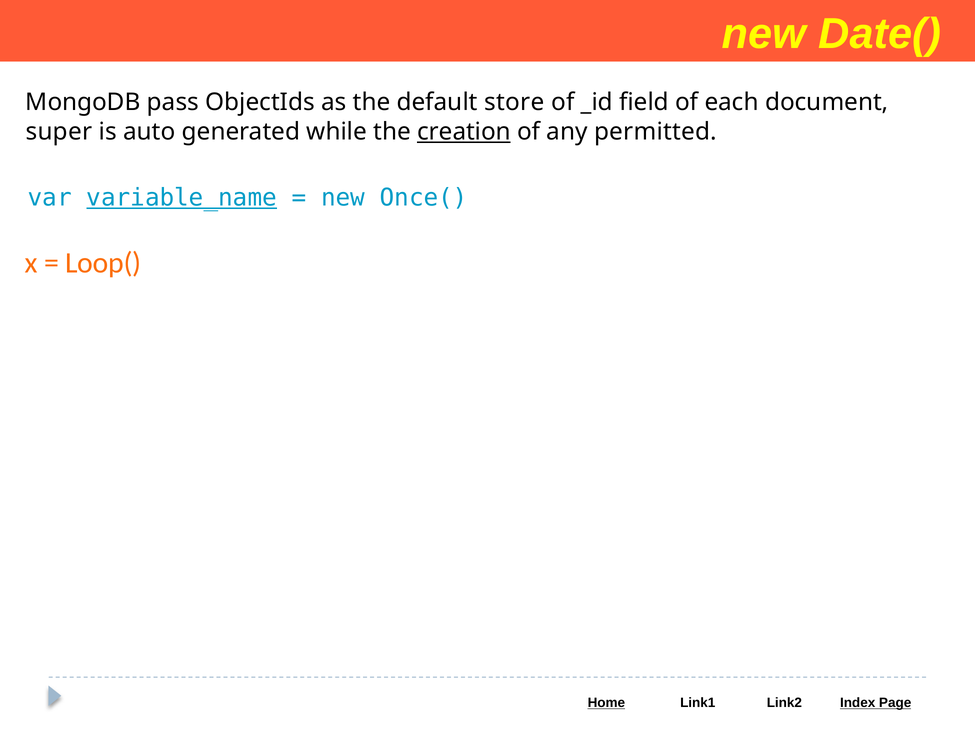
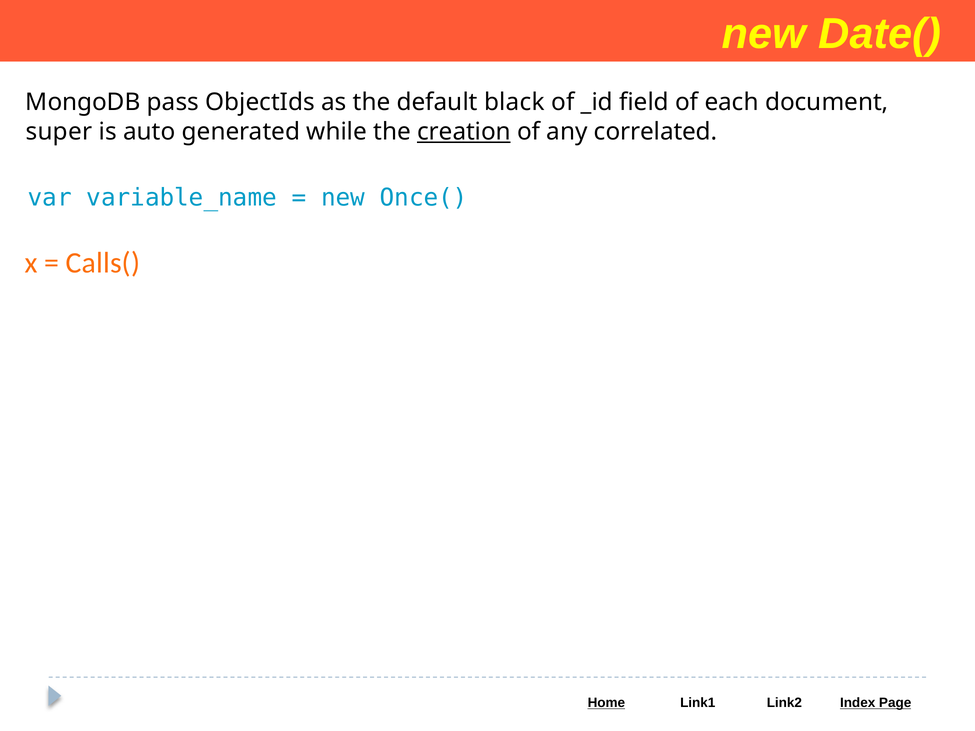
store: store -> black
permitted: permitted -> correlated
variable_name underline: present -> none
Loop(: Loop( -> Calls(
